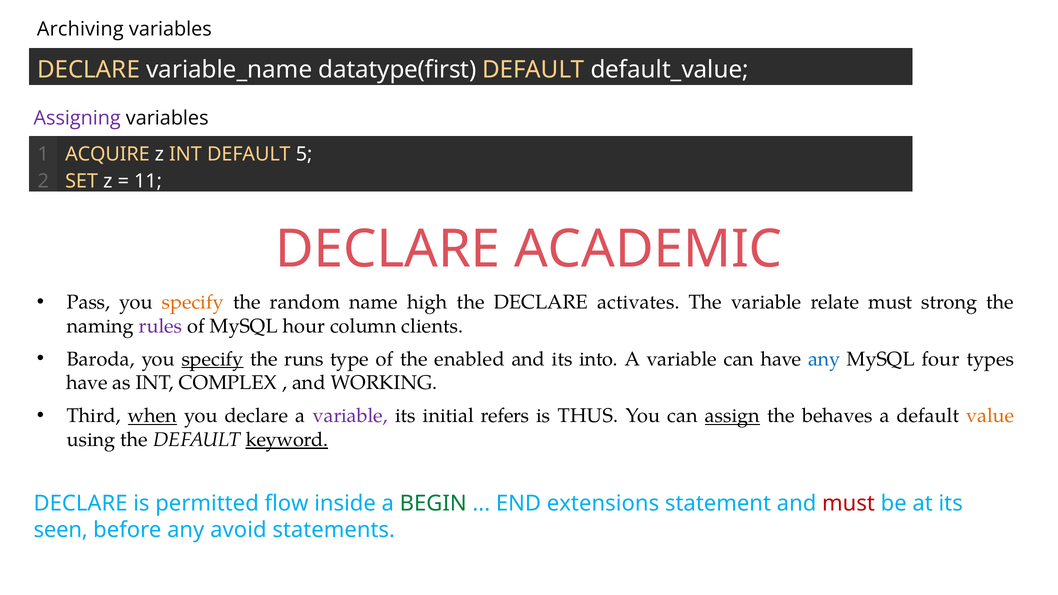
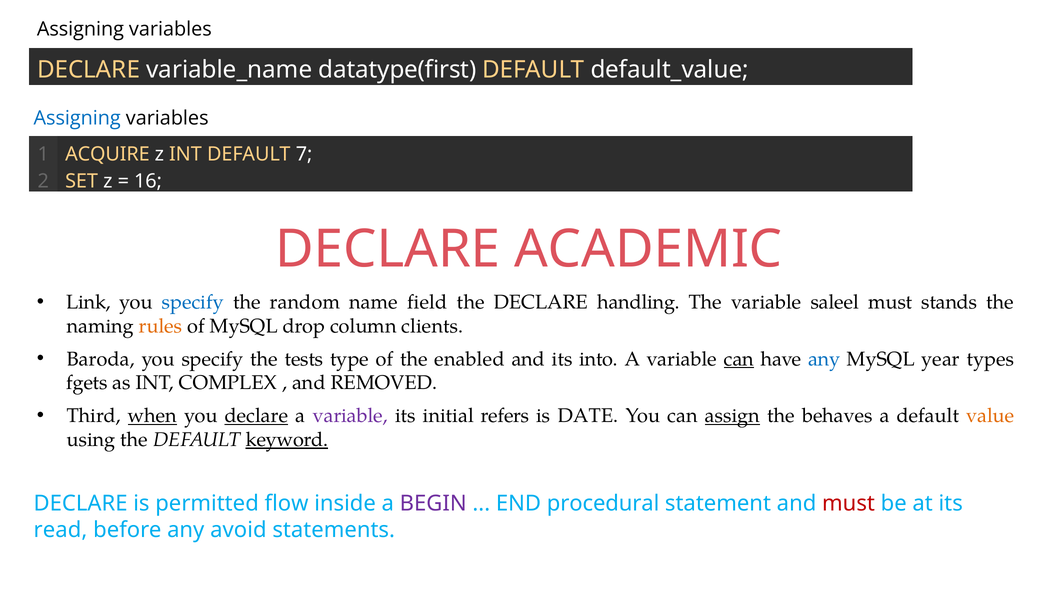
Archiving at (80, 29): Archiving -> Assigning
Assigning at (77, 118) colour: purple -> blue
5: 5 -> 7
11: 11 -> 16
Pass: Pass -> Link
specify at (193, 302) colour: orange -> blue
high: high -> field
activates: activates -> handling
relate: relate -> saleel
strong: strong -> stands
rules colour: purple -> orange
hour: hour -> drop
specify at (212, 359) underline: present -> none
runs: runs -> tests
can at (739, 359) underline: none -> present
four: four -> year
have at (87, 383): have -> fgets
WORKING: WORKING -> REMOVED
declare at (256, 416) underline: none -> present
THUS: THUS -> DATE
BEGIN colour: green -> purple
extensions: extensions -> procedural
seen: seen -> read
